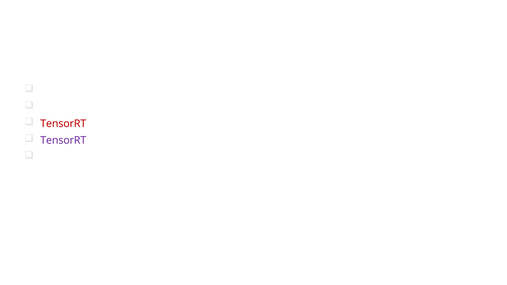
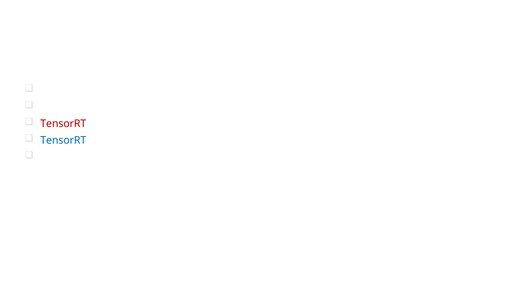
TensorRT at (63, 140) colour: purple -> blue
